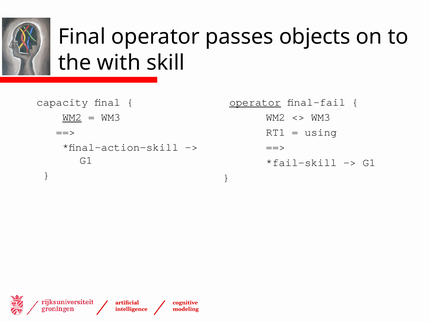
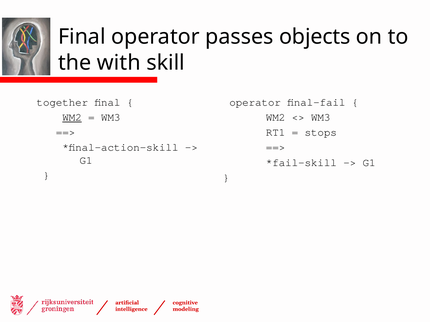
capacity: capacity -> together
operator at (255, 103) underline: present -> none
using: using -> stops
